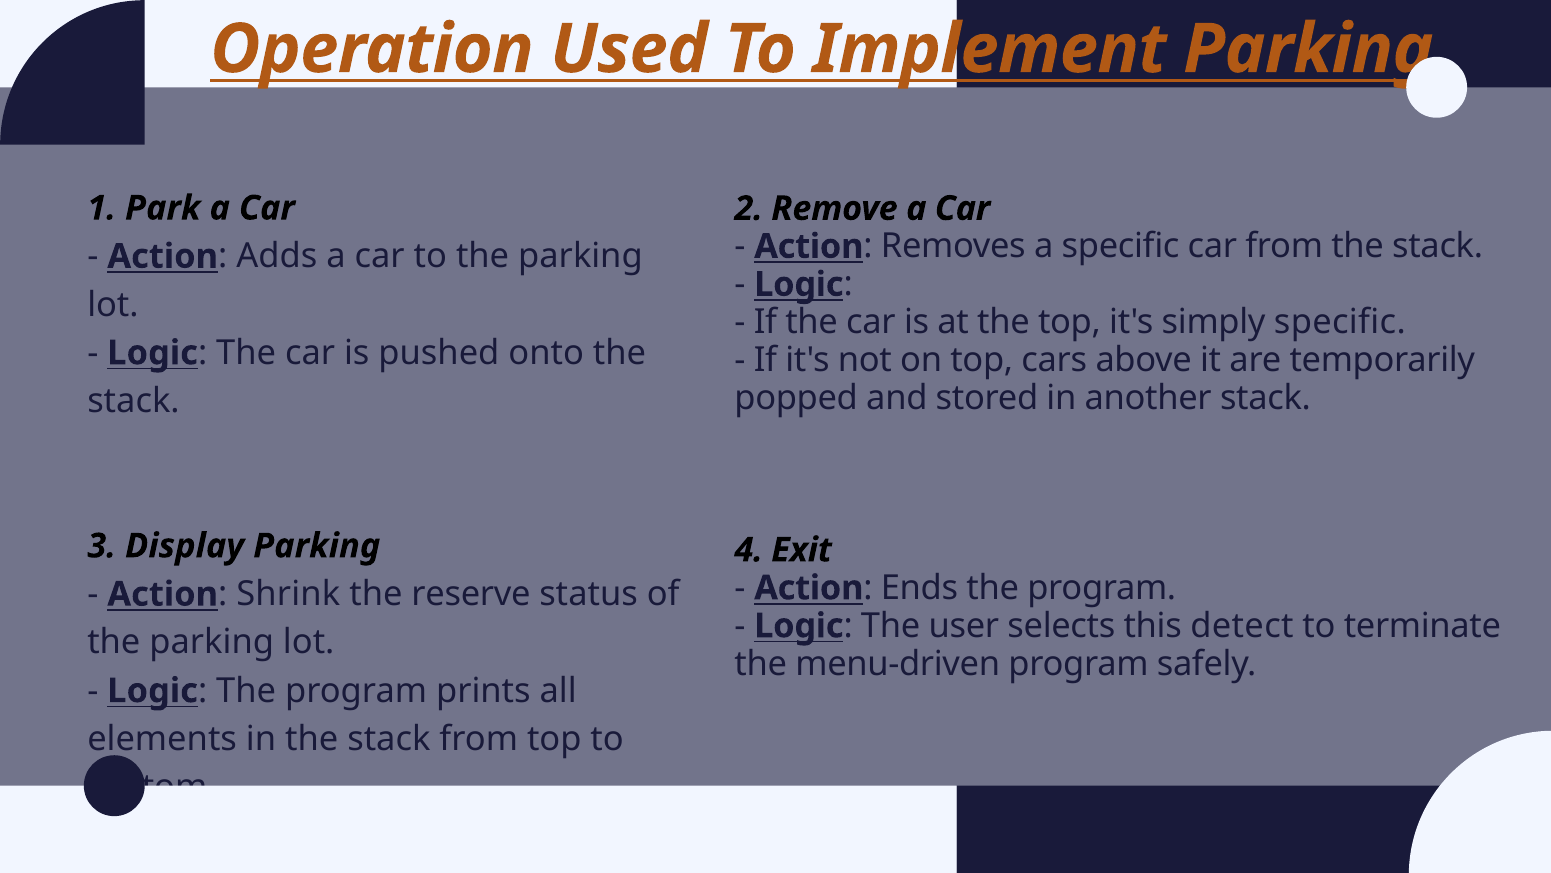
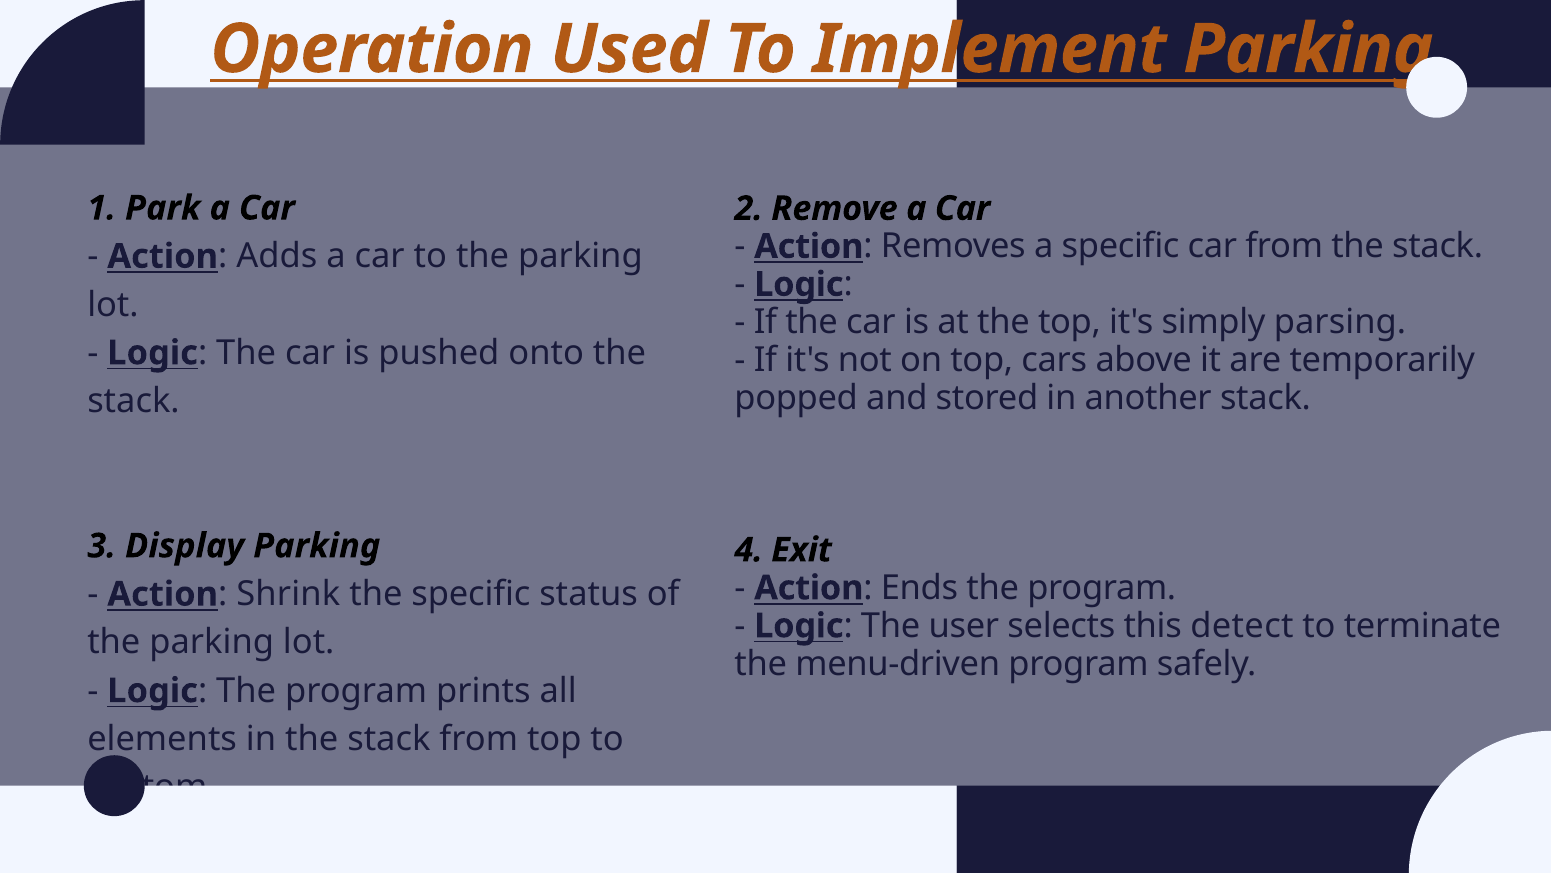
simply specific: specific -> parsing
the reserve: reserve -> specific
